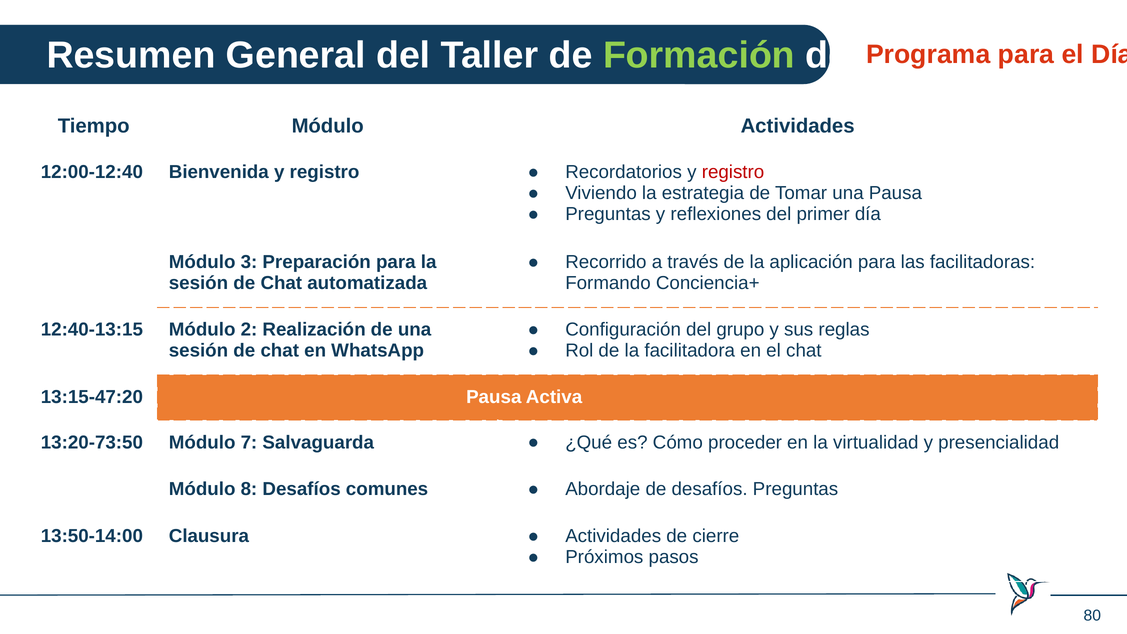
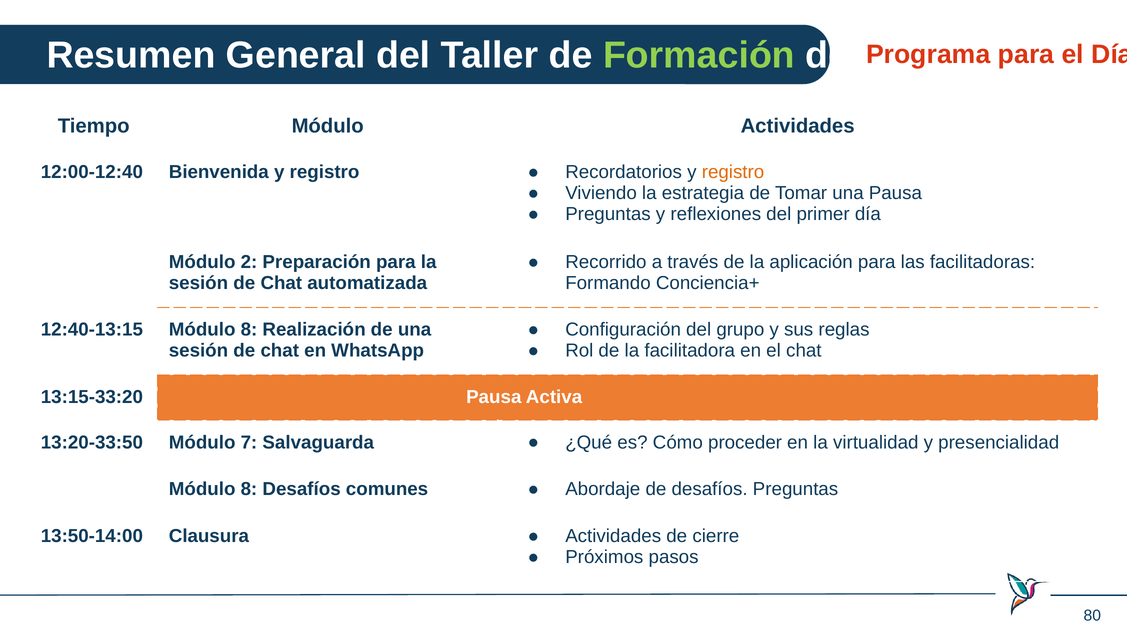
registro at (733, 172) colour: red -> orange
Módulo 3: 3 -> 2
12:40-13:15 Módulo 2: 2 -> 8
13:15-47:20: 13:15-47:20 -> 13:15-33:20
13:20-73:50: 13:20-73:50 -> 13:20-33:50
